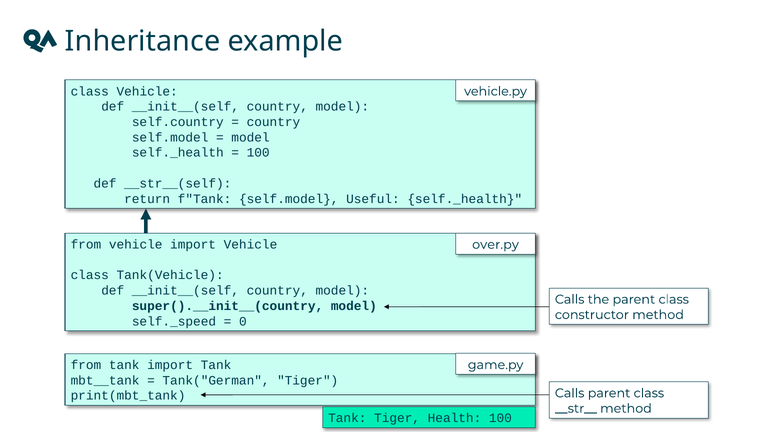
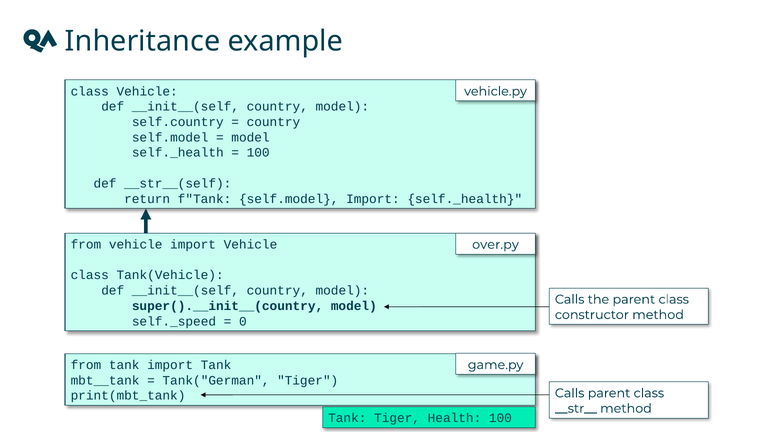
self.model Useful: Useful -> Import
